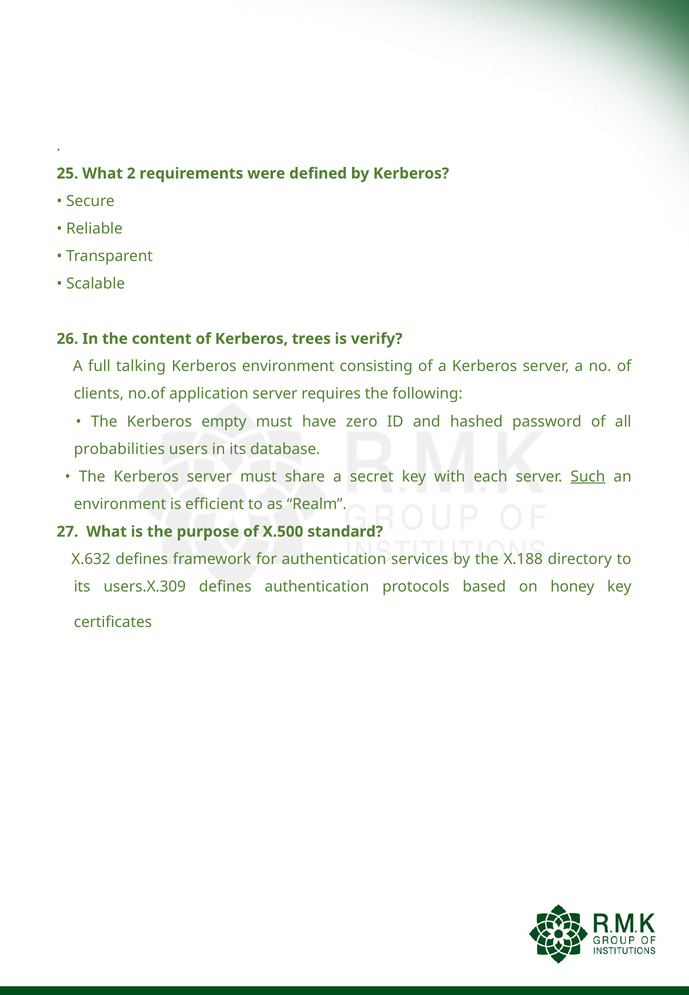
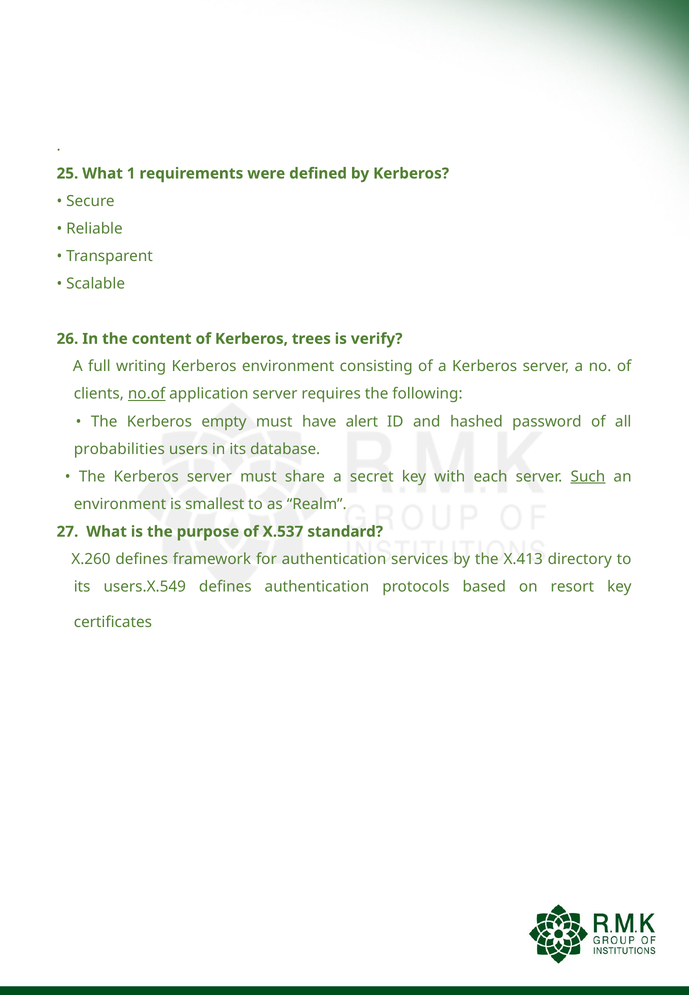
2: 2 -> 1
talking: talking -> writing
no.of underline: none -> present
zero: zero -> alert
efficient: efficient -> smallest
X.500: X.500 -> X.537
X.632: X.632 -> X.260
X.188: X.188 -> X.413
users.X.309: users.X.309 -> users.X.549
honey: honey -> resort
